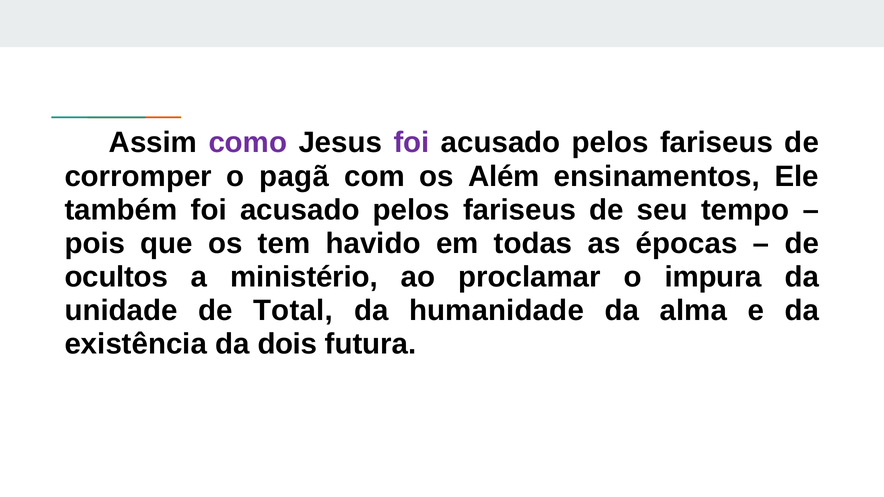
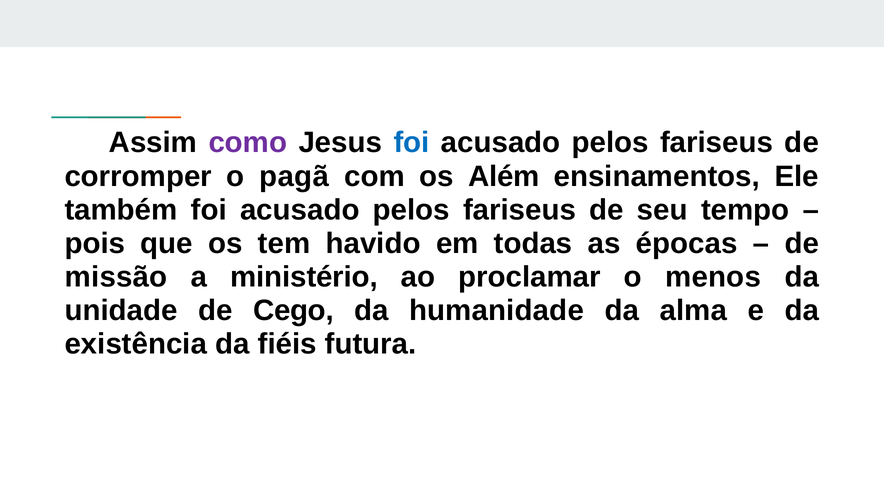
foi at (412, 143) colour: purple -> blue
ocultos: ocultos -> missão
impura: impura -> menos
Total: Total -> Cego
dois: dois -> fiéis
